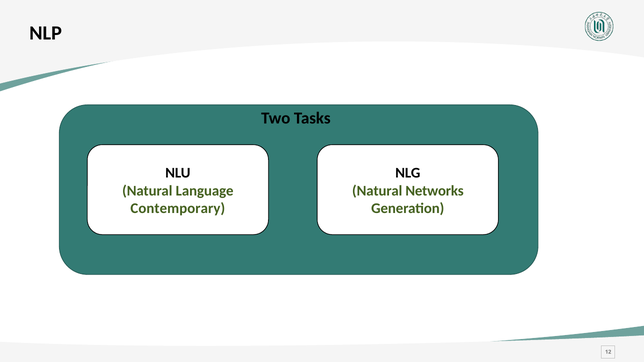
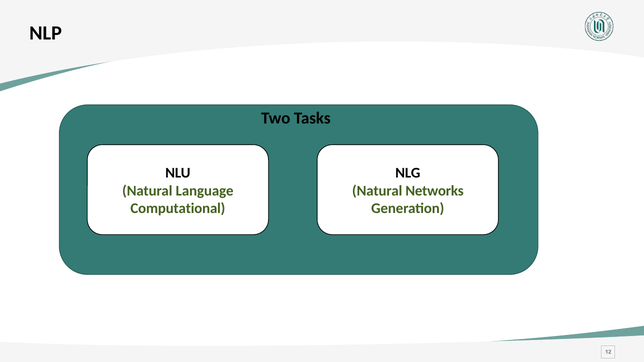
Contemporary: Contemporary -> Computational
